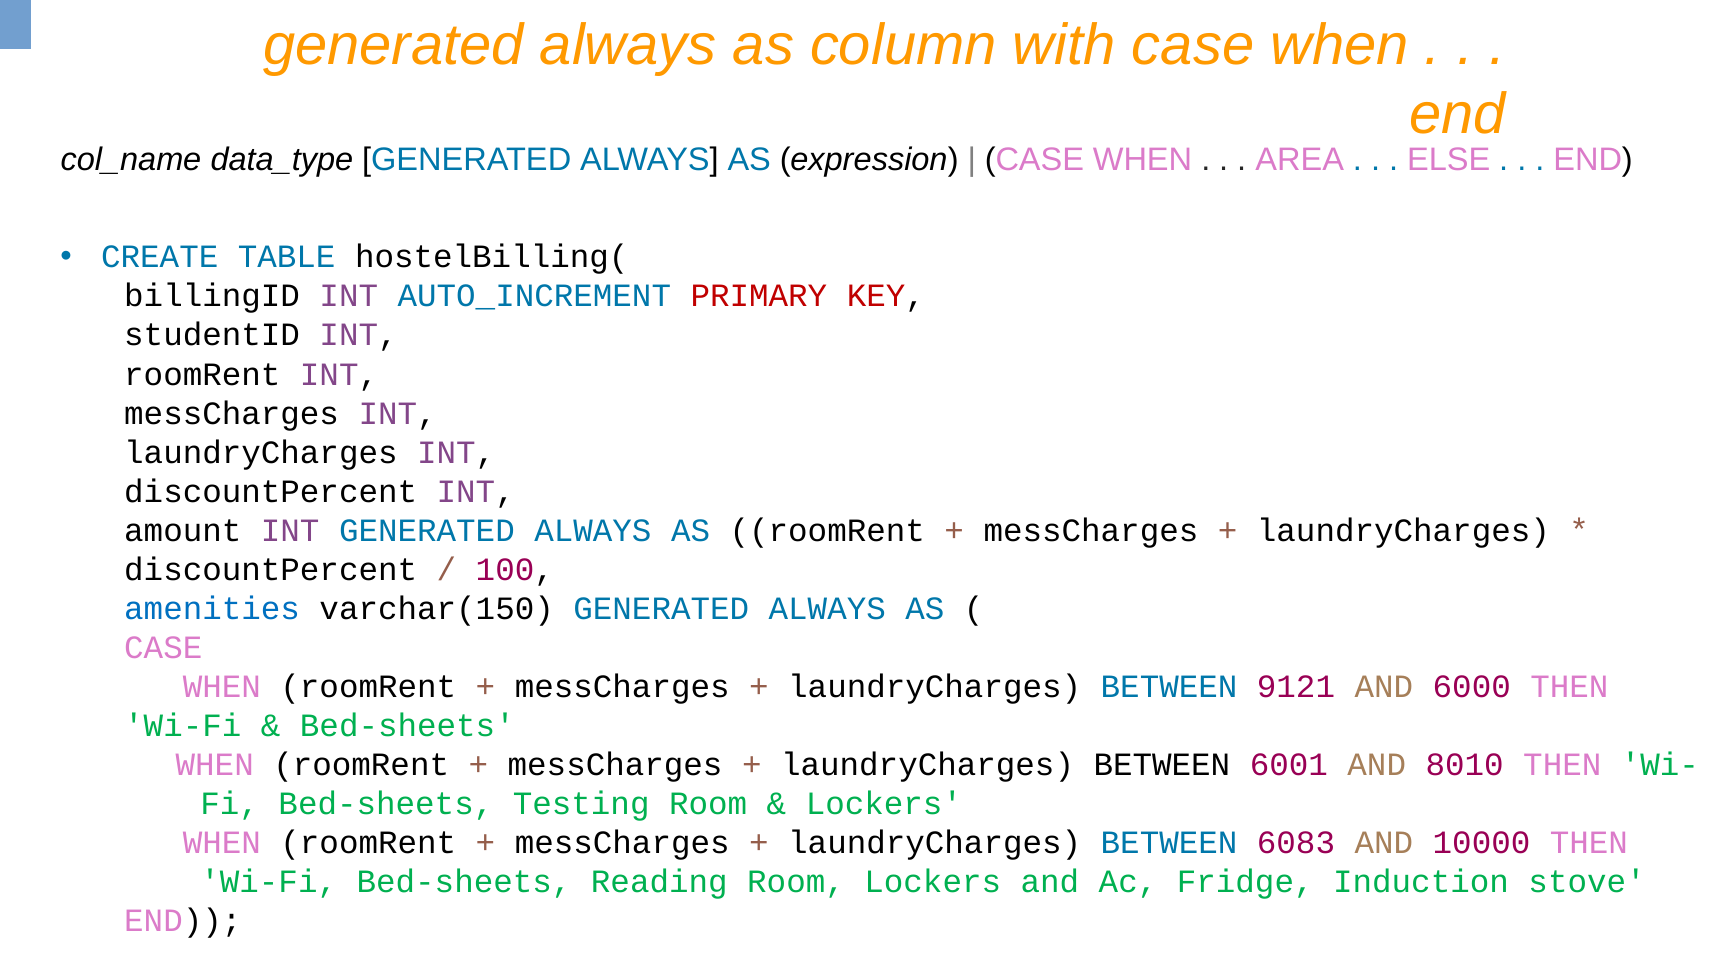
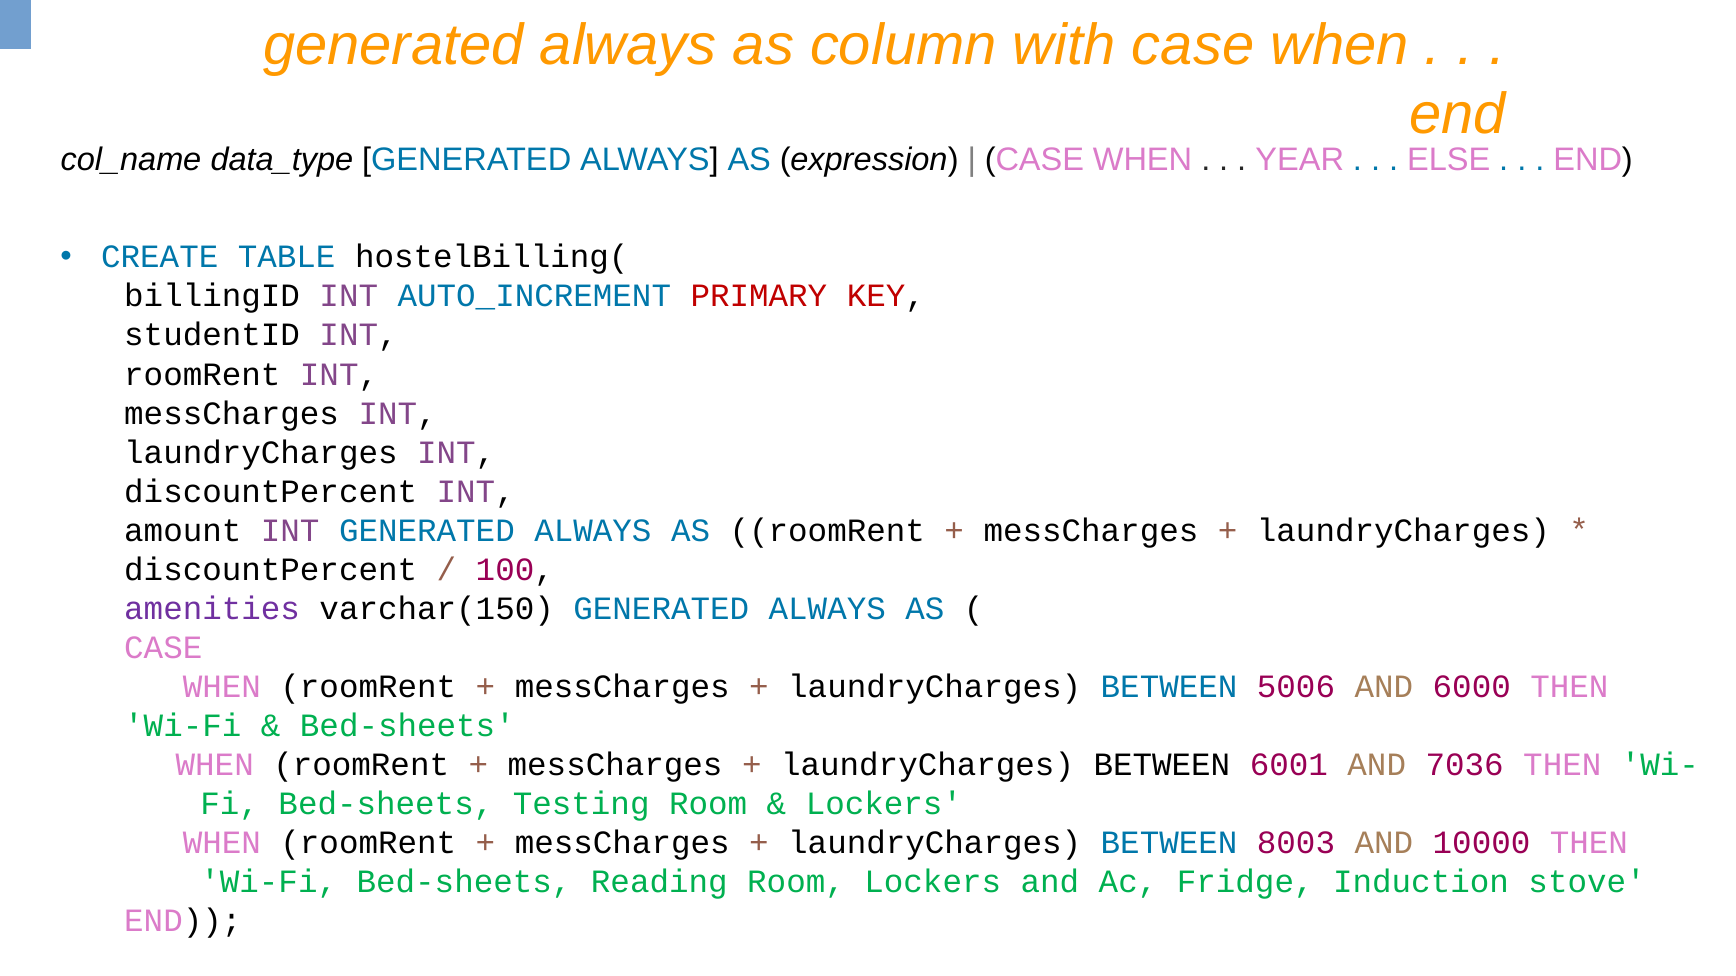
AREA: AREA -> YEAR
amenities colour: blue -> purple
9121: 9121 -> 5006
8010: 8010 -> 7036
6083: 6083 -> 8003
